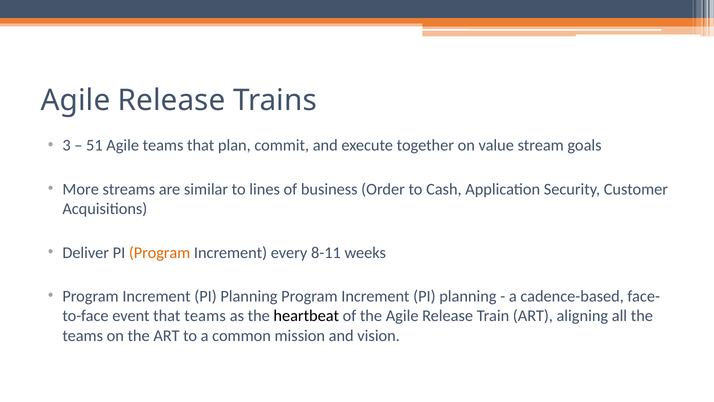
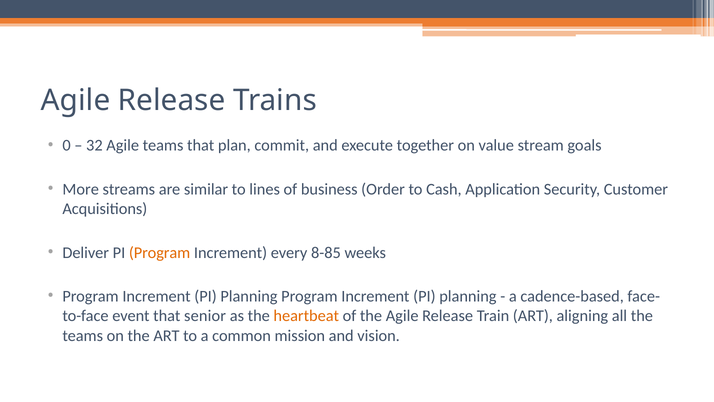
3: 3 -> 0
51: 51 -> 32
8-11: 8-11 -> 8-85
that teams: teams -> senior
heartbeat colour: black -> orange
